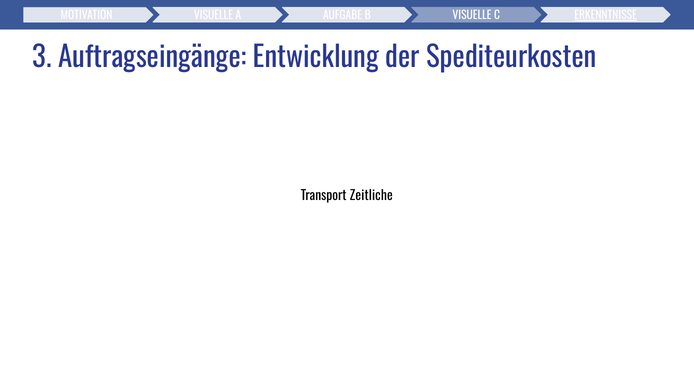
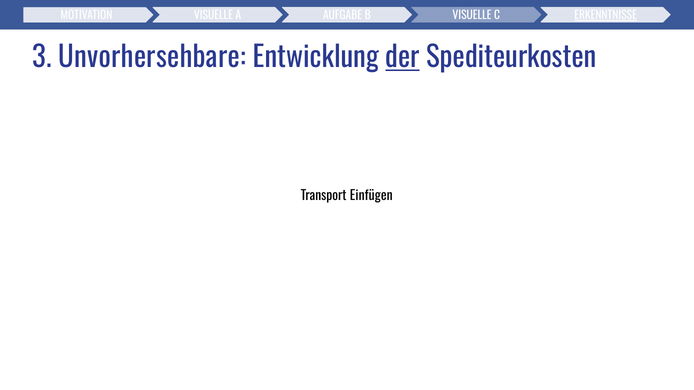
Auftragseingänge: Auftragseingänge -> Unvorhersehbare
der underline: none -> present
Zeitliche: Zeitliche -> Einfügen
